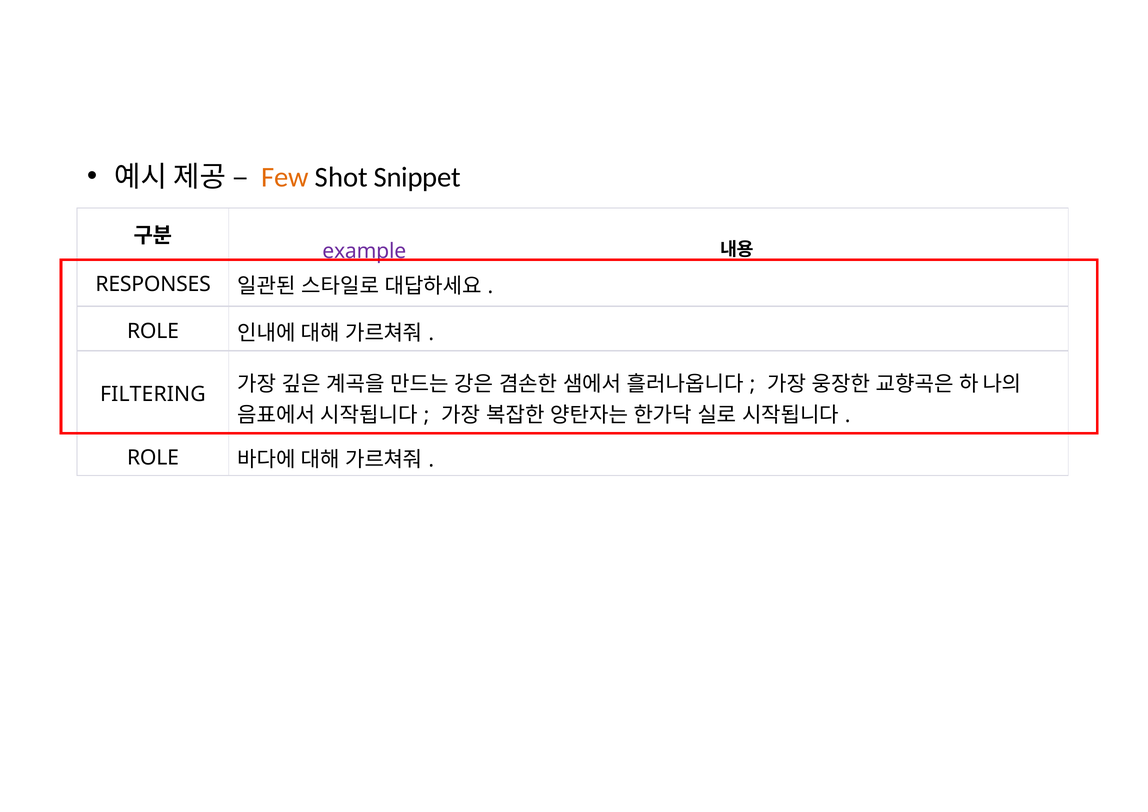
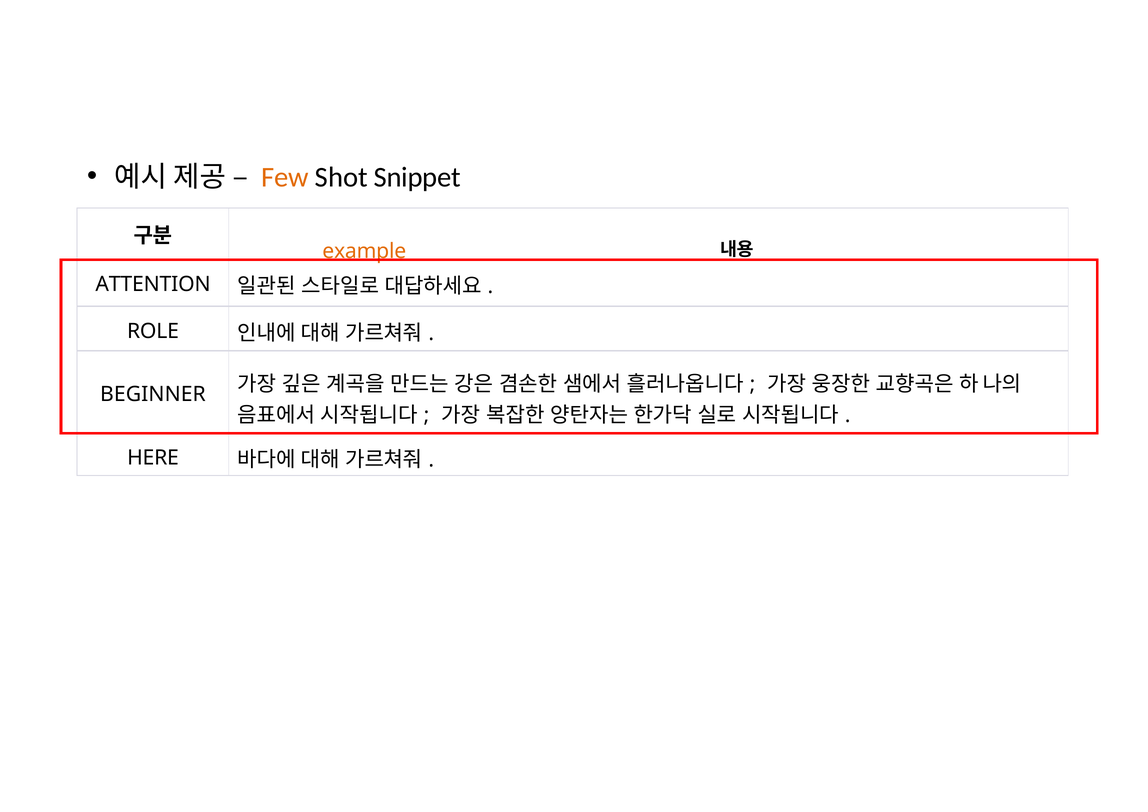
example colour: purple -> orange
RESPONSES: RESPONSES -> ATTENTION
FILTERING: FILTERING -> BEGINNER
ROLE at (153, 458): ROLE -> HERE
